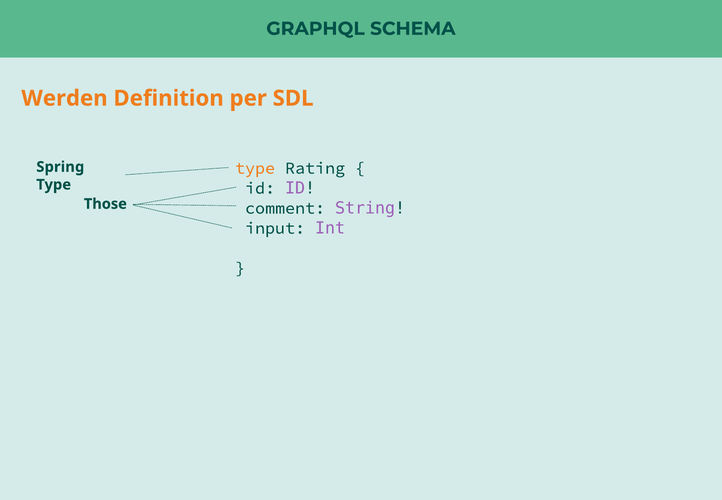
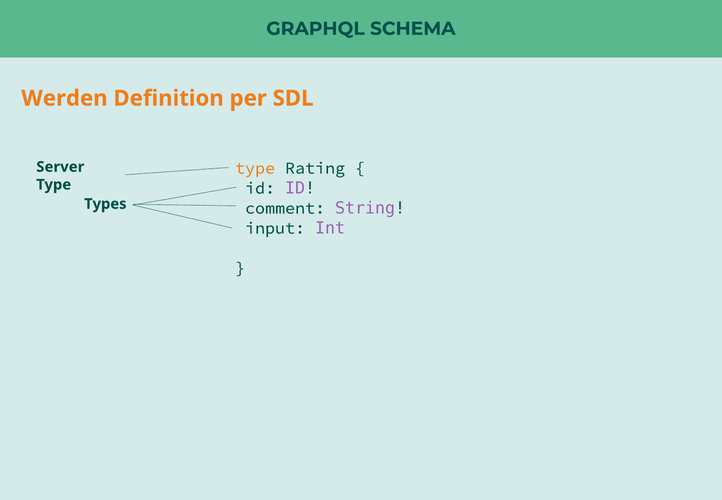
Spring: Spring -> Server
Those: Those -> Types
